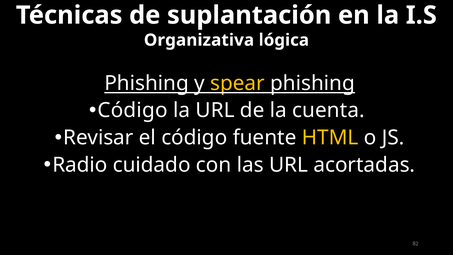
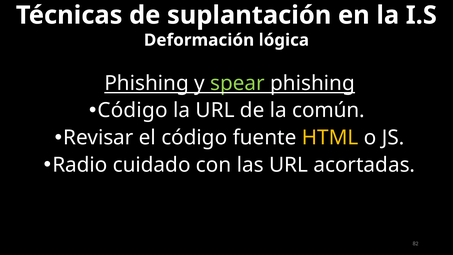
Organizativa: Organizativa -> Deformación
spear colour: yellow -> light green
cuenta: cuenta -> común
